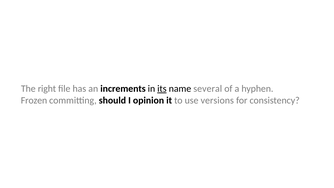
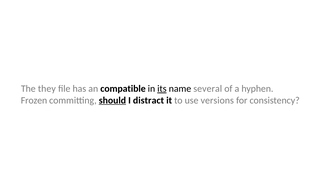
right: right -> they
increments: increments -> compatible
should underline: none -> present
opinion: opinion -> distract
